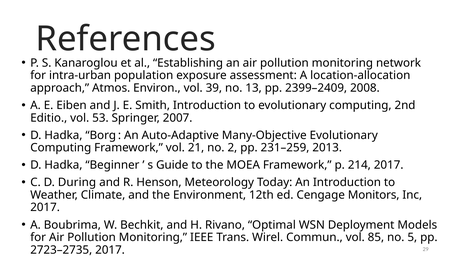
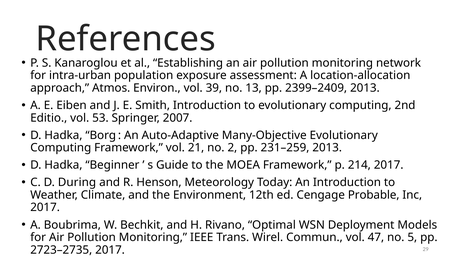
2399–2409 2008: 2008 -> 2013
Cengage Monitors: Monitors -> Probable
85: 85 -> 47
